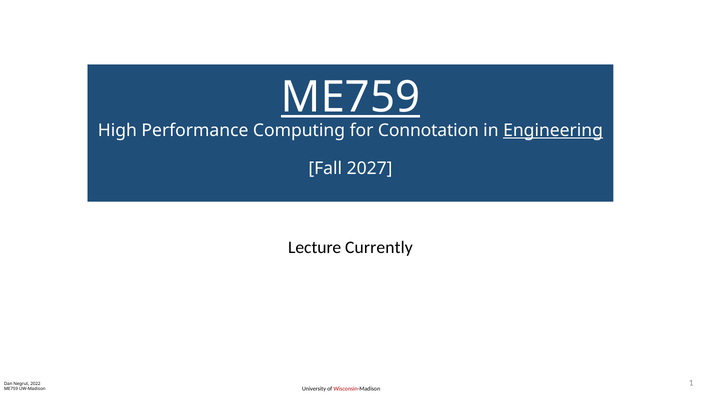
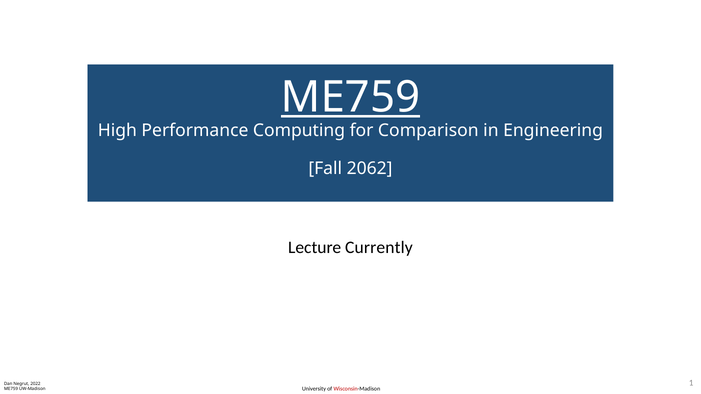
Connotation: Connotation -> Comparison
Engineering underline: present -> none
2027: 2027 -> 2062
